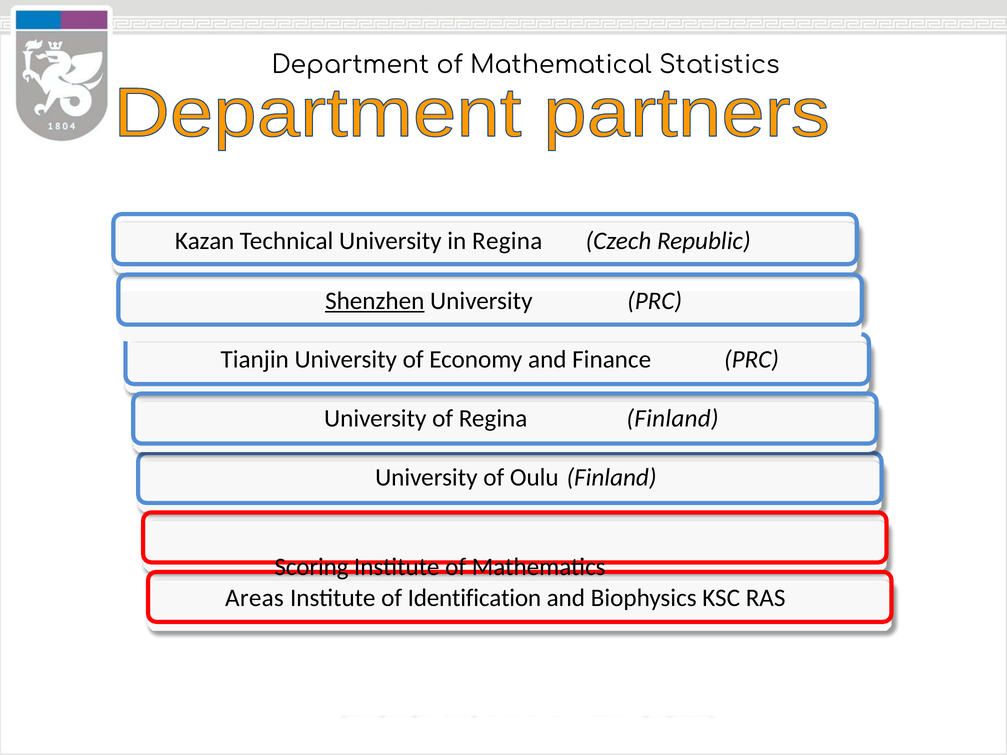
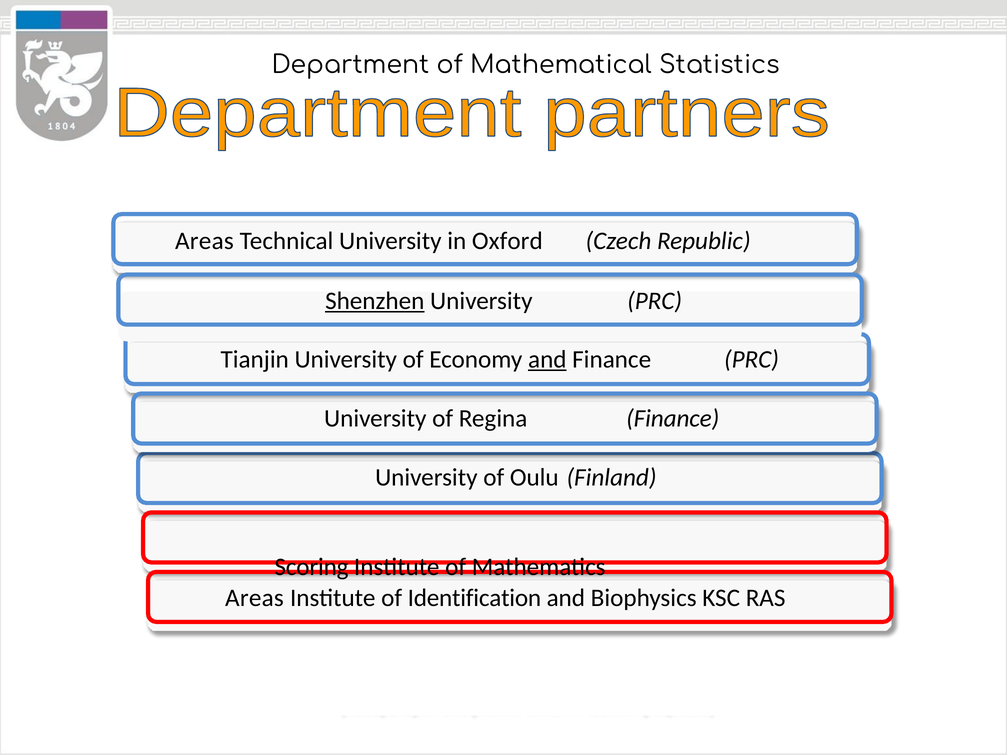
Kazan at (205, 241): Kazan -> Areas
in Regina: Regina -> Oxford
and at (547, 360) underline: none -> present
Regina Finland: Finland -> Finance
